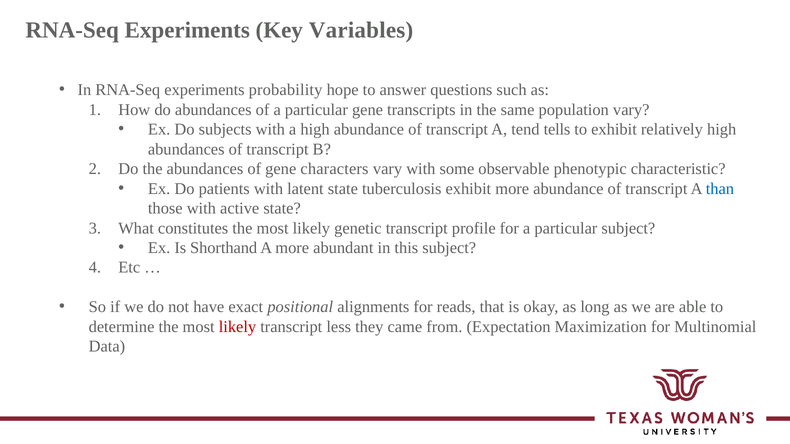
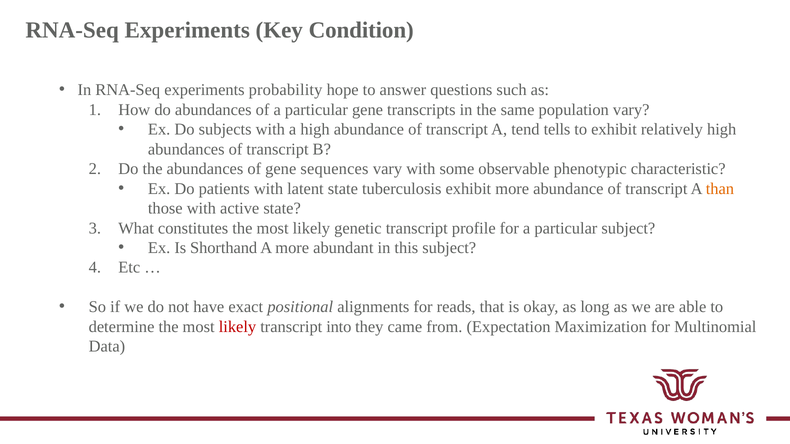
Variables: Variables -> Condition
characters: characters -> sequences
than colour: blue -> orange
less: less -> into
